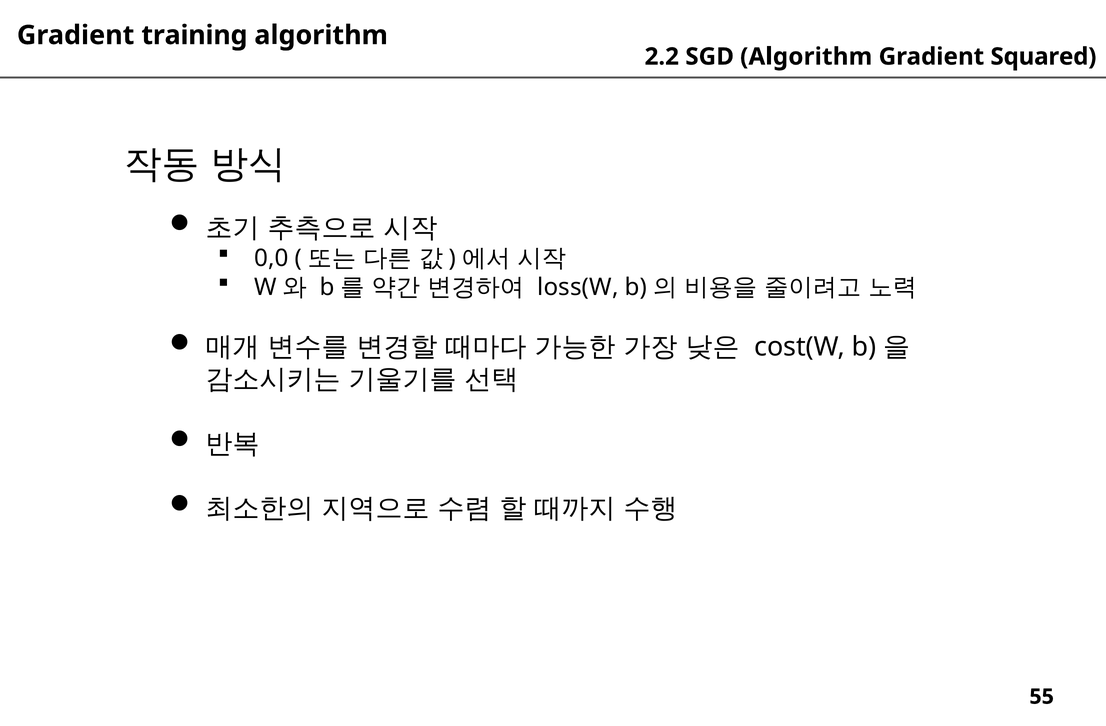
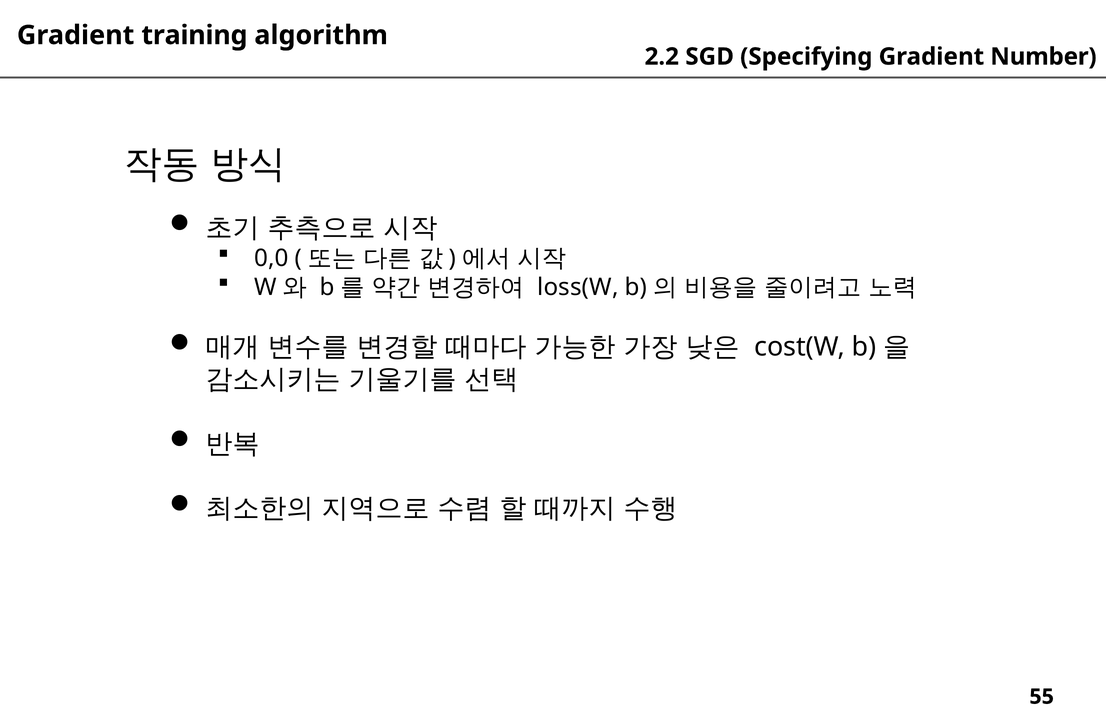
SGD Algorithm: Algorithm -> Specifying
Squared: Squared -> Number
